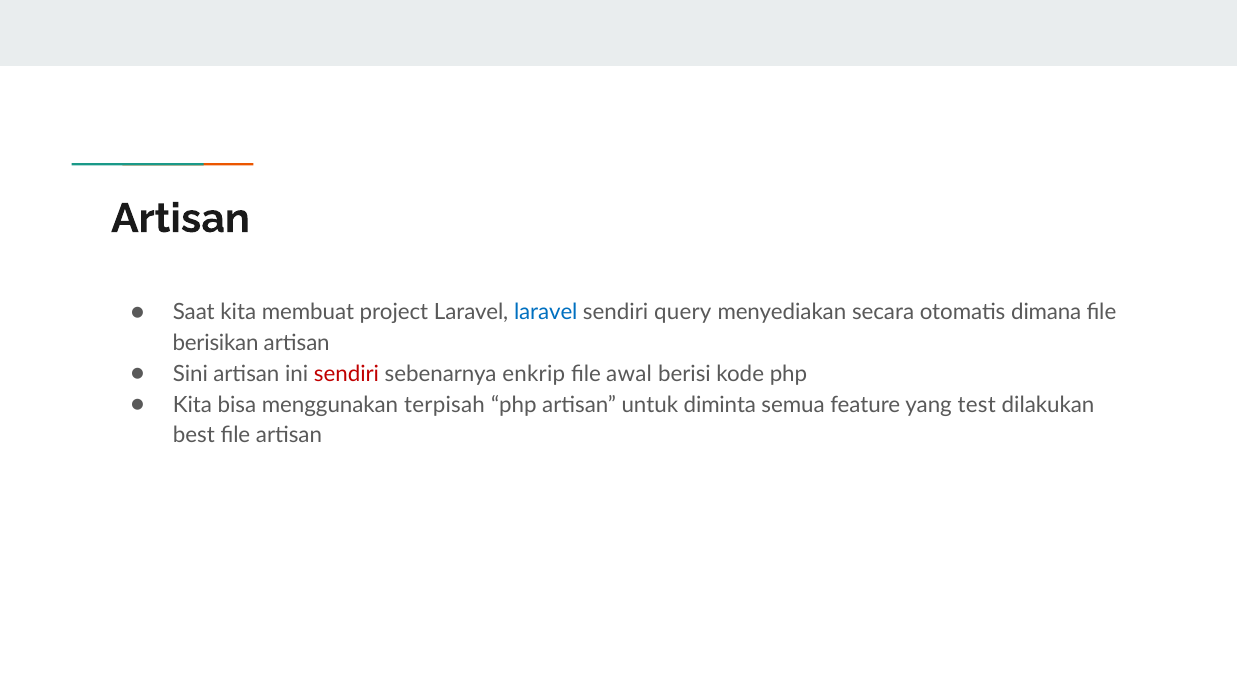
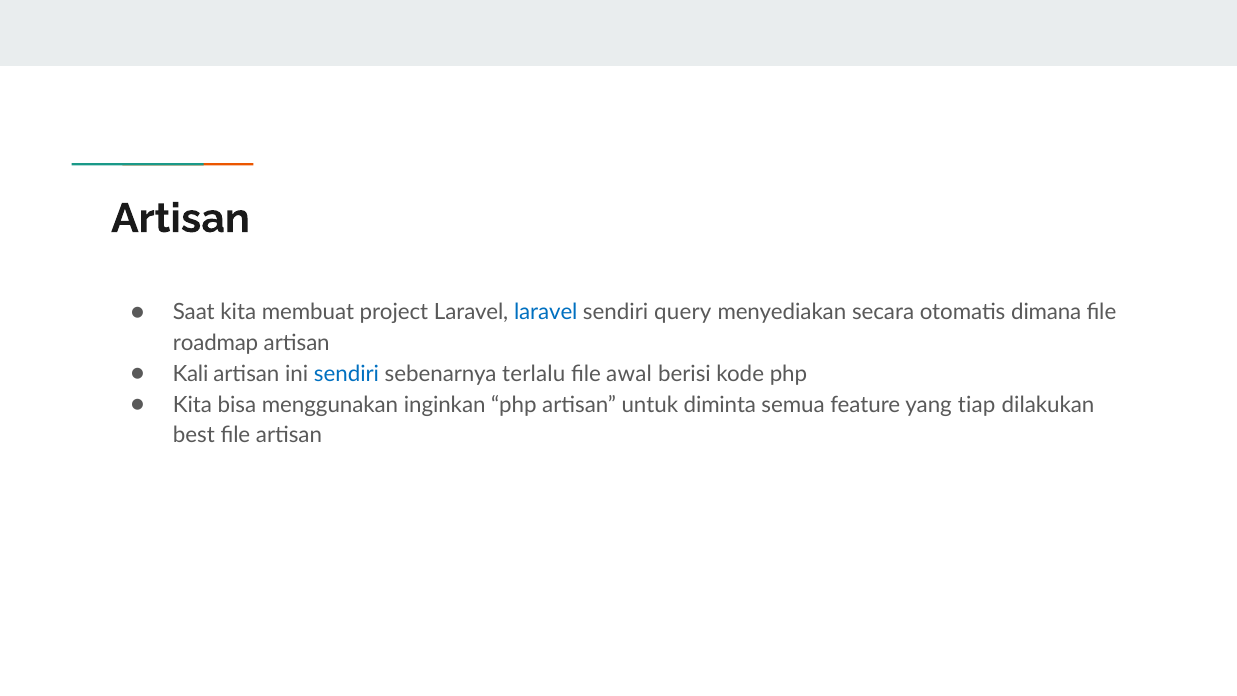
berisikan: berisikan -> roadmap
Sini: Sini -> Kali
sendiri at (347, 374) colour: red -> blue
enkrip: enkrip -> terlalu
terpisah: terpisah -> inginkan
test: test -> tiap
